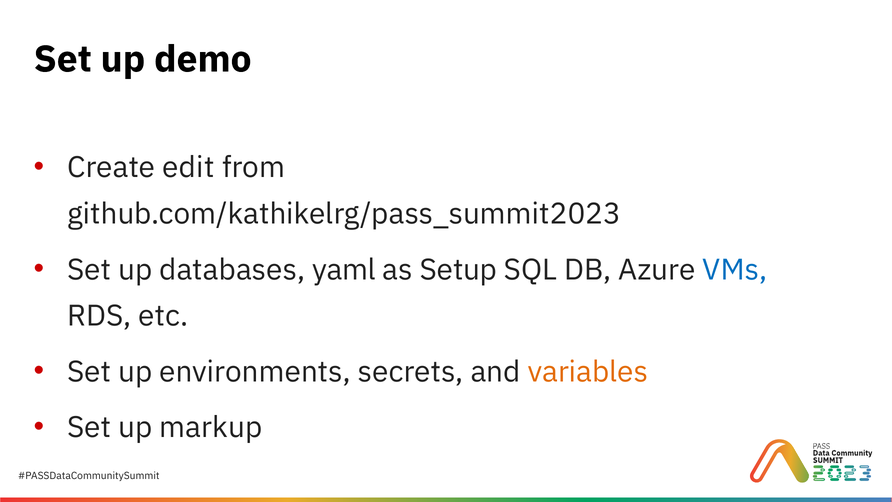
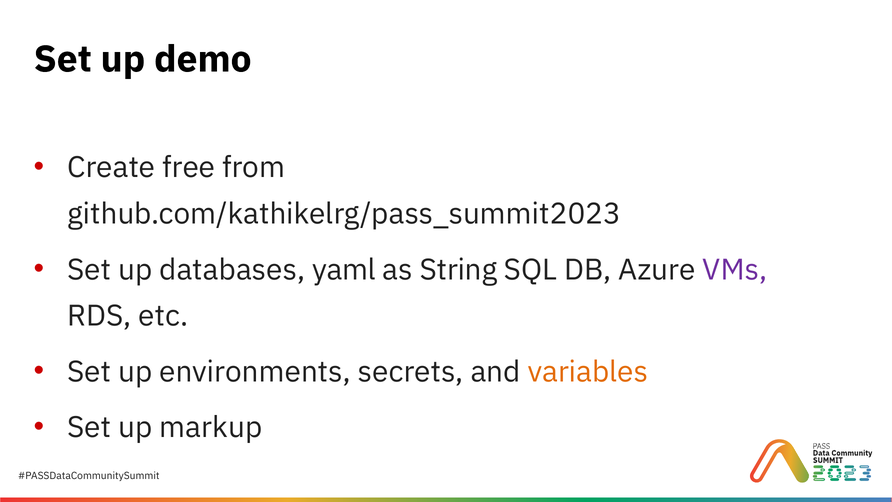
edit: edit -> free
Setup: Setup -> String
VMs colour: blue -> purple
